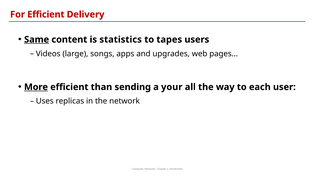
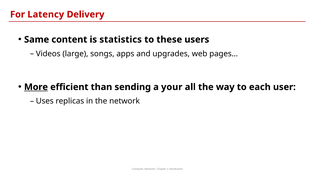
For Efficient: Efficient -> Latency
Same underline: present -> none
tapes: tapes -> these
